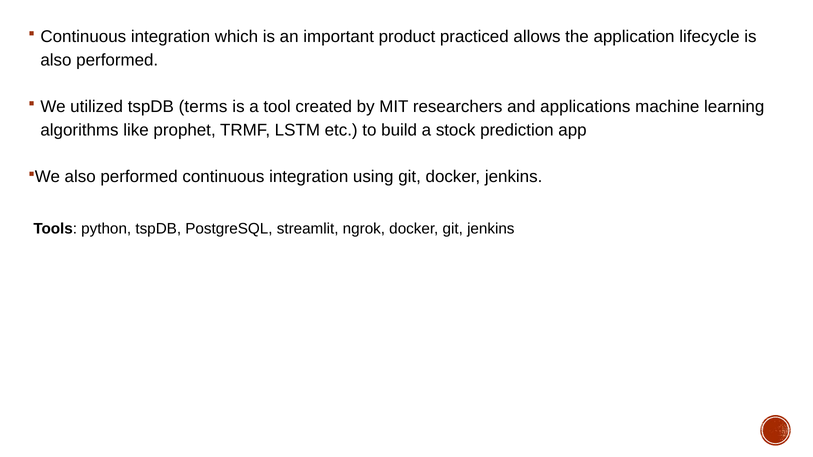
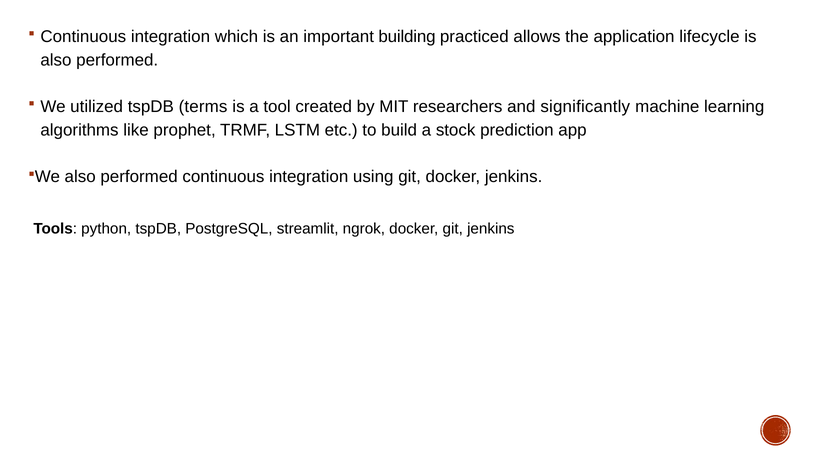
product: product -> building
applications: applications -> significantly
